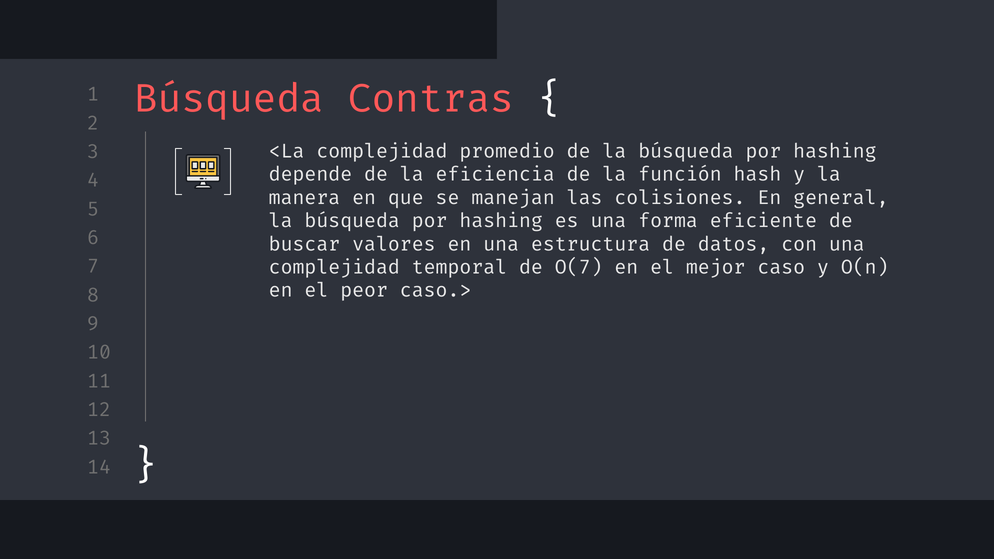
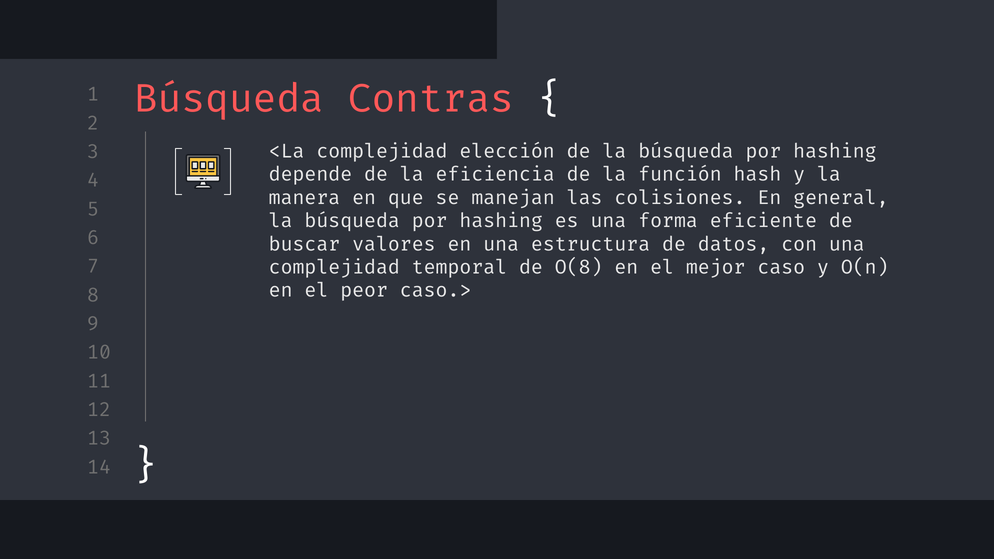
promedio: promedio -> elección
O(7: O(7 -> O(8
